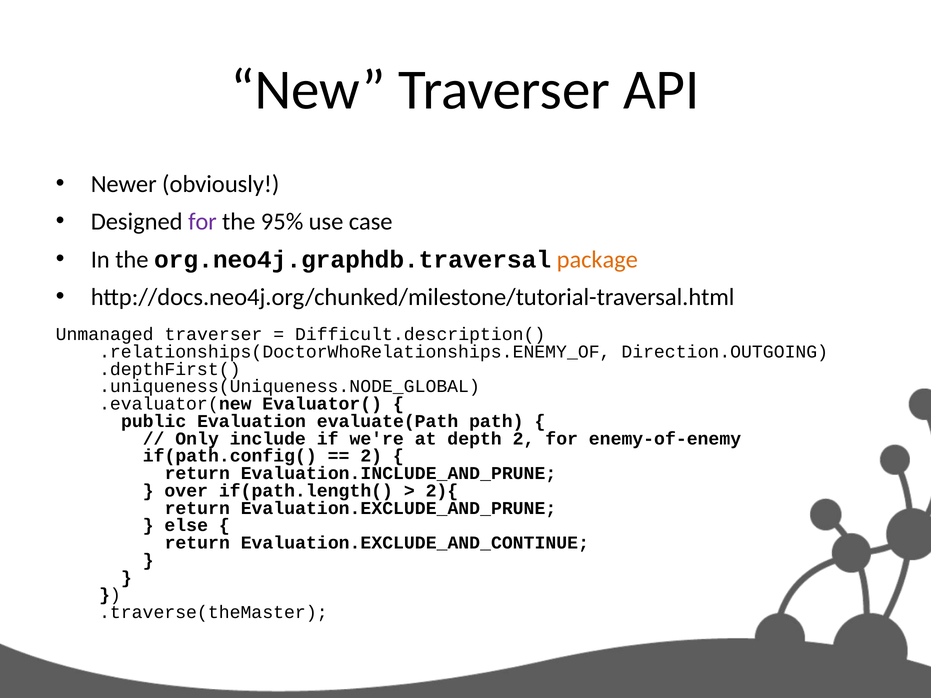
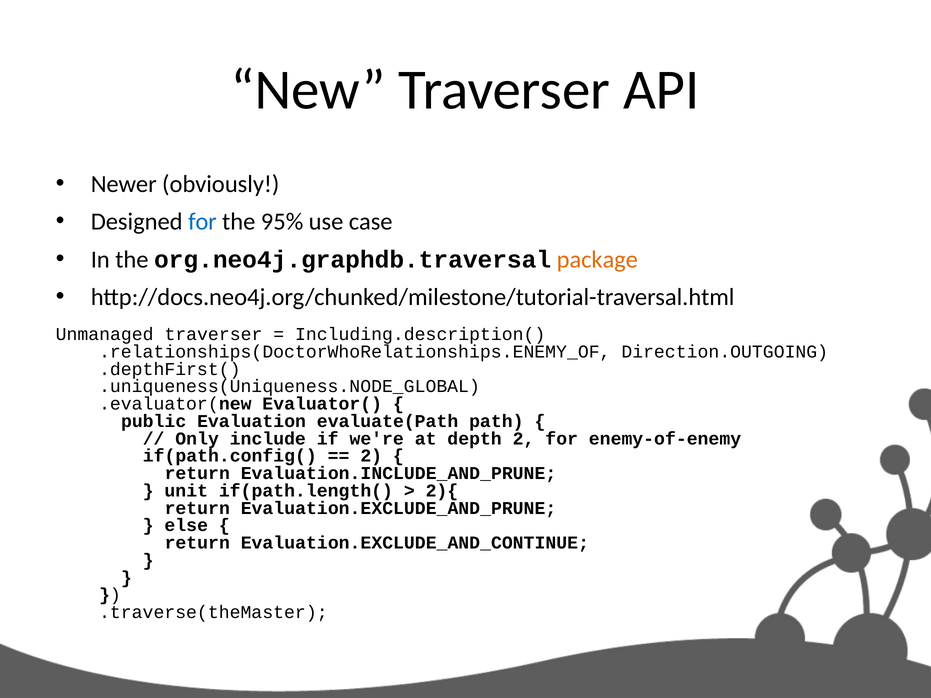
for at (202, 222) colour: purple -> blue
Difficult.description(: Difficult.description( -> Including.description(
over: over -> unit
